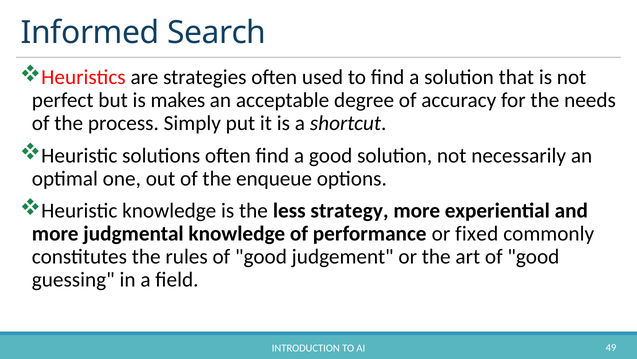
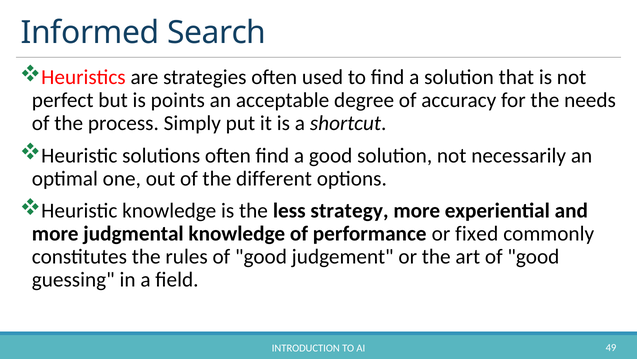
makes: makes -> points
enqueue: enqueue -> different
